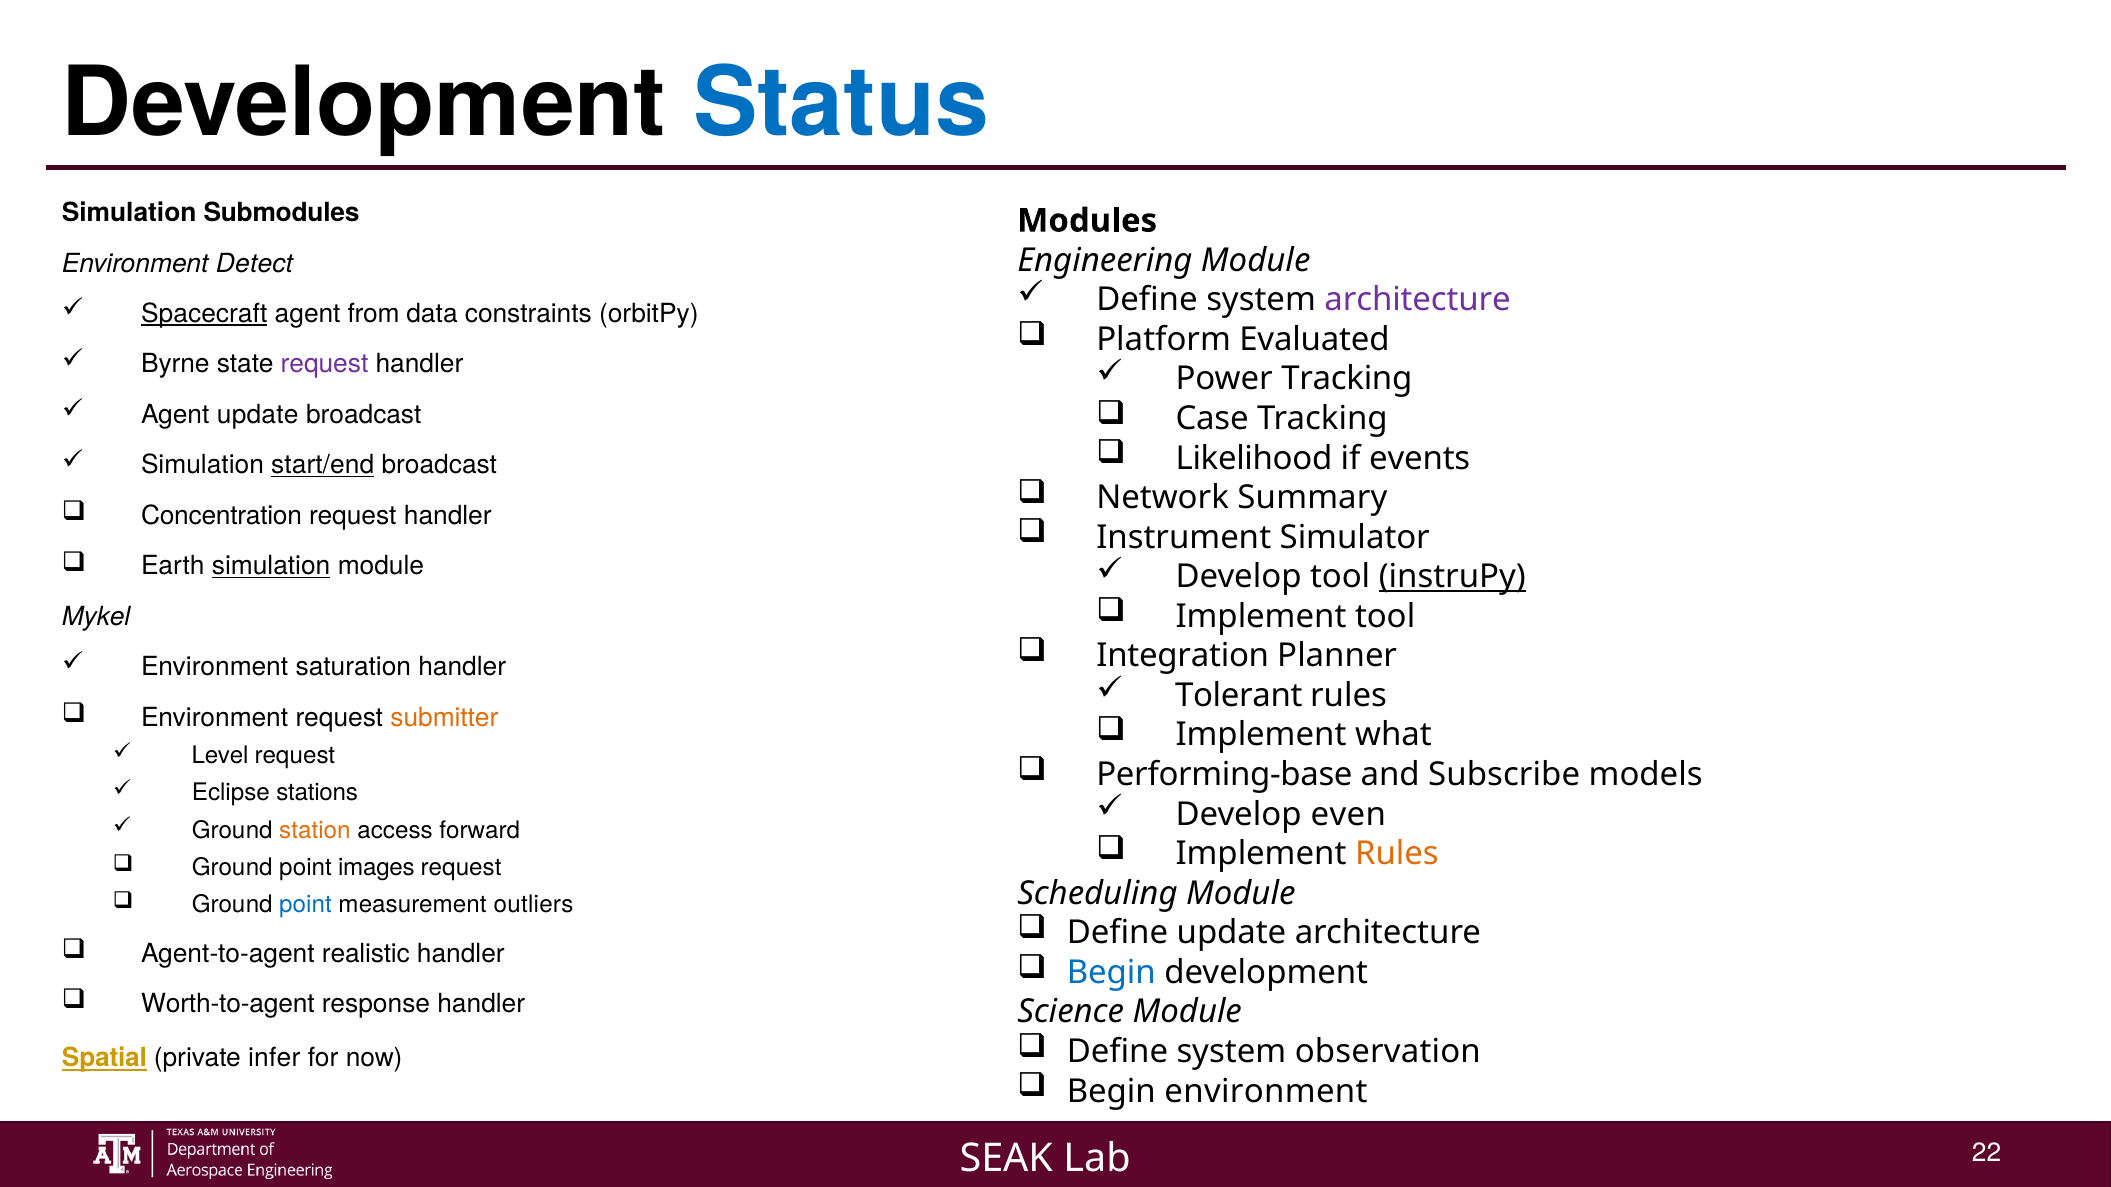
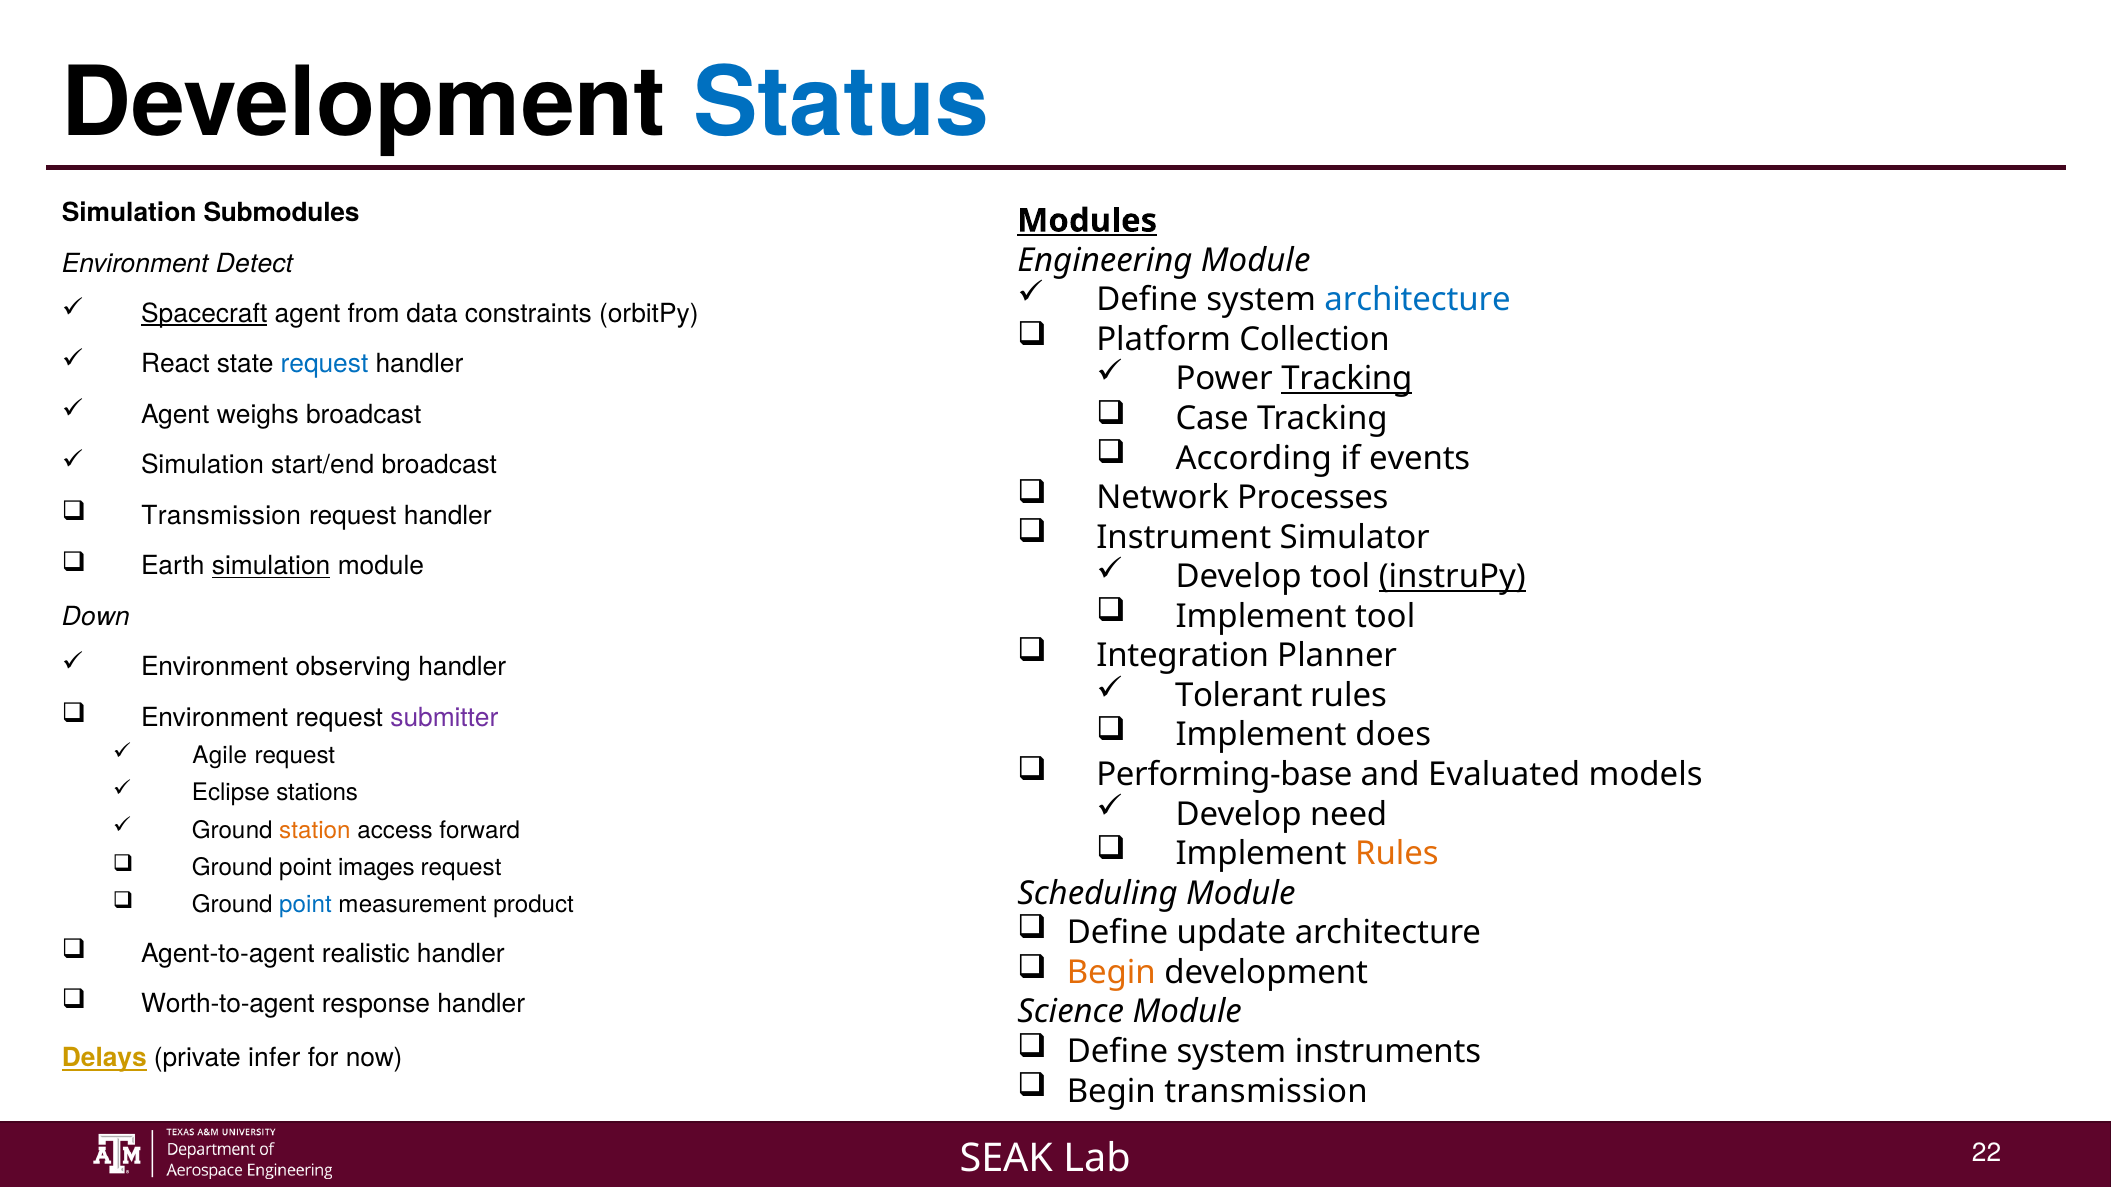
Modules underline: none -> present
architecture at (1418, 300) colour: purple -> blue
Evaluated: Evaluated -> Collection
Byrne: Byrne -> React
request at (324, 364) colour: purple -> blue
Tracking at (1347, 379) underline: none -> present
Agent update: update -> weighs
Likelihood: Likelihood -> According
start/end underline: present -> none
Summary: Summary -> Processes
Concentration at (222, 516): Concentration -> Transmission
Mykel: Mykel -> Down
saturation: saturation -> observing
submitter colour: orange -> purple
what: what -> does
Level: Level -> Agile
Subscribe: Subscribe -> Evaluated
even: even -> need
outliers: outliers -> product
Begin at (1111, 973) colour: blue -> orange
observation: observation -> instruments
Spatial: Spatial -> Delays
Begin environment: environment -> transmission
